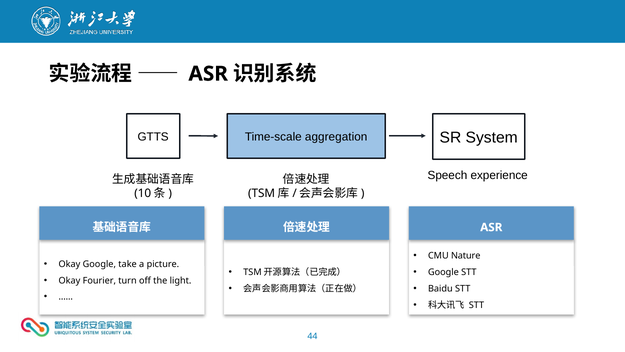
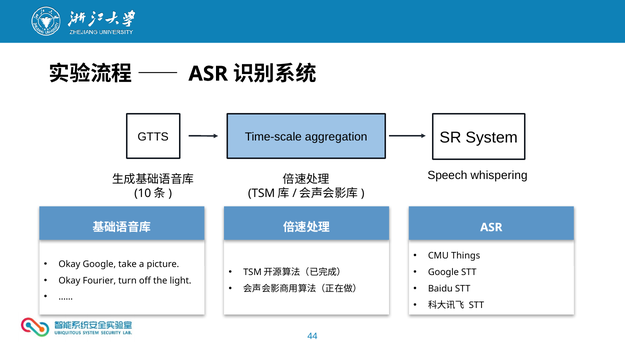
experience: experience -> whispering
Nature: Nature -> Things
